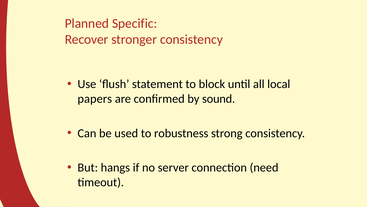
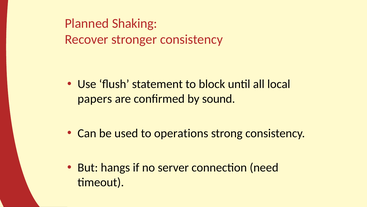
Specific: Specific -> Shaking
robustness: robustness -> operations
